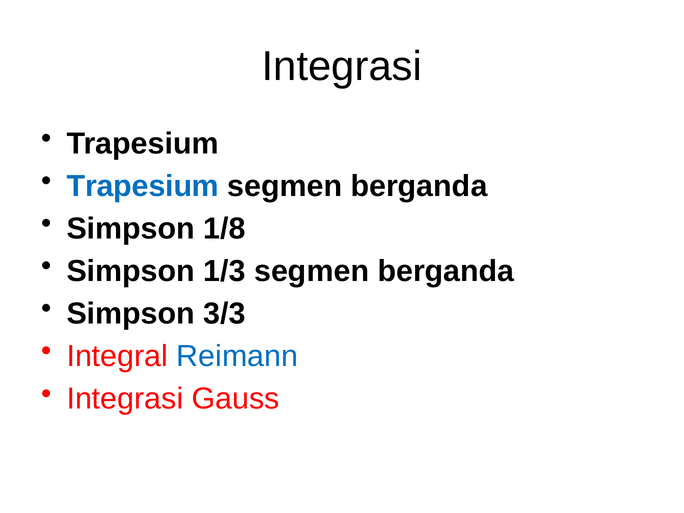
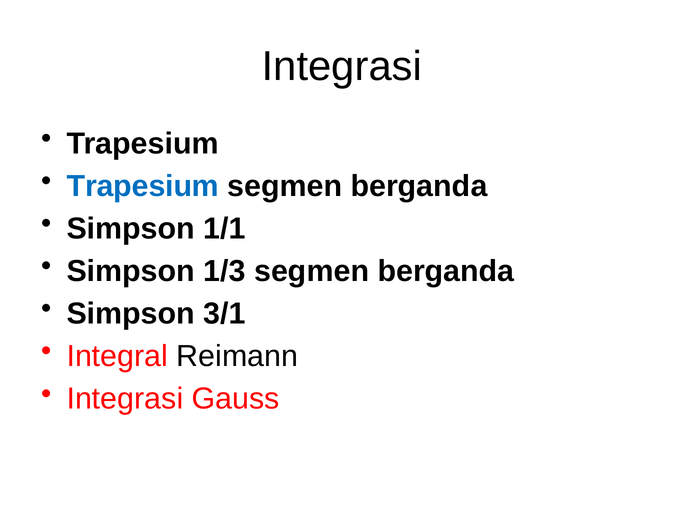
1/8: 1/8 -> 1/1
3/3: 3/3 -> 3/1
Reimann colour: blue -> black
